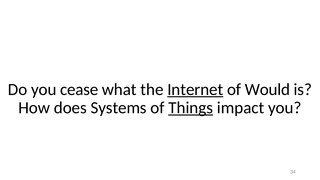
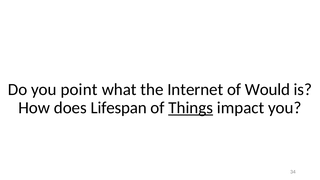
cease: cease -> point
Internet underline: present -> none
Systems: Systems -> Lifespan
